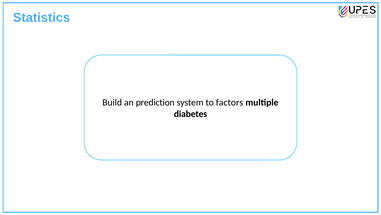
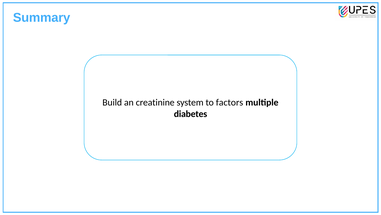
Statistics: Statistics -> Summary
prediction: prediction -> creatinine
